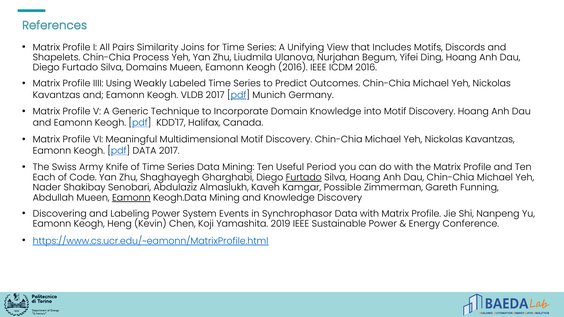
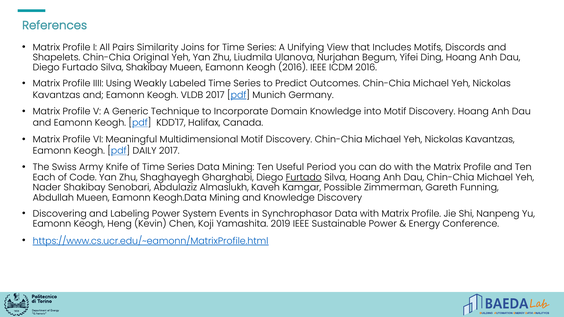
Process: Process -> Original
Silva Domains: Domains -> Shakibay
pdf DATA: DATA -> DAILY
Eamonn at (131, 198) underline: present -> none
